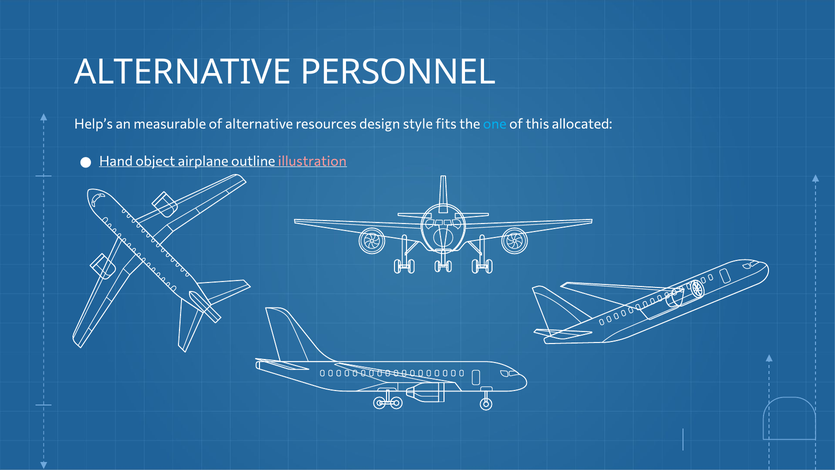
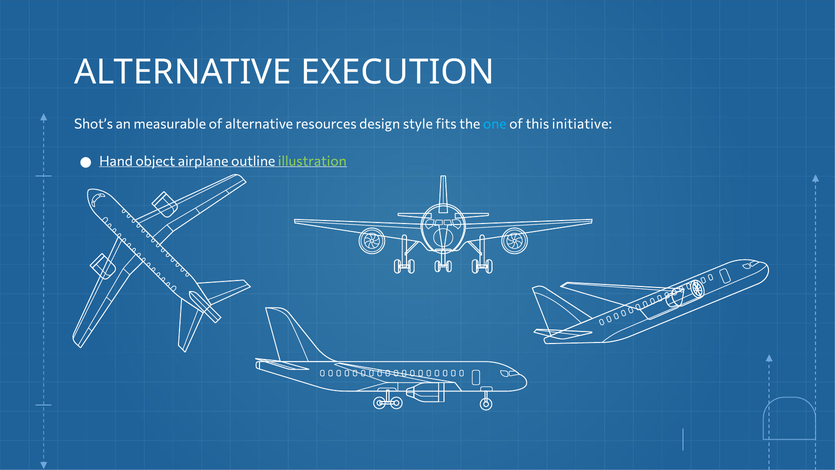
PERSONNEL: PERSONNEL -> EXECUTION
Help’s: Help’s -> Shot’s
allocated: allocated -> initiative
illustration colour: pink -> light green
